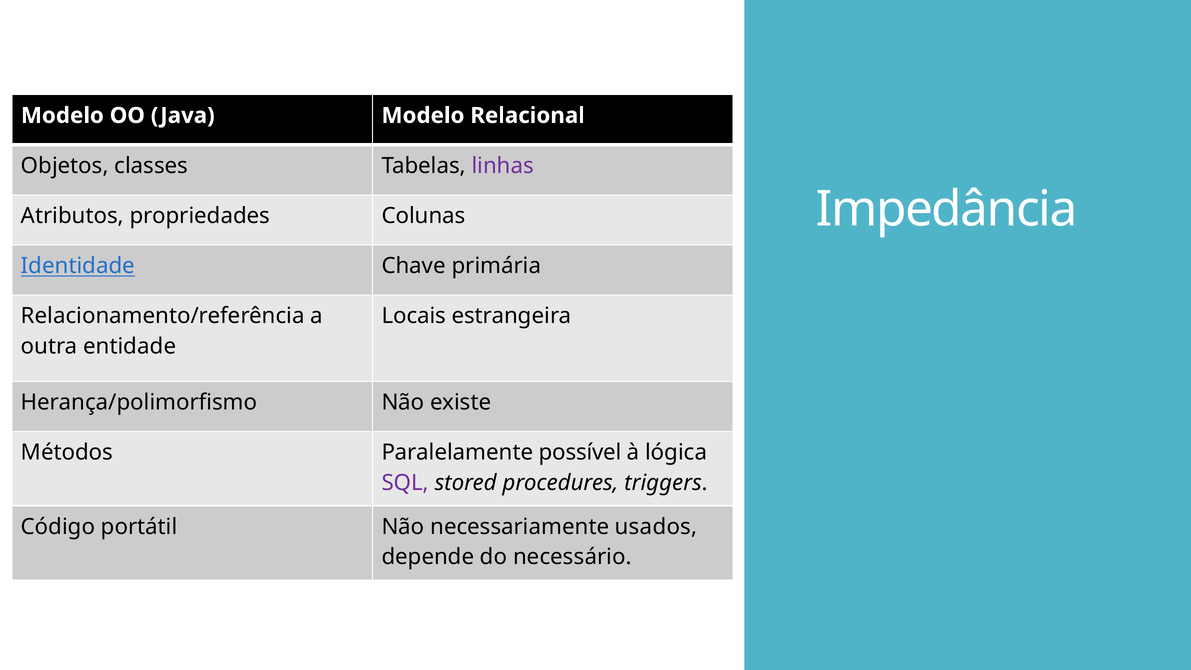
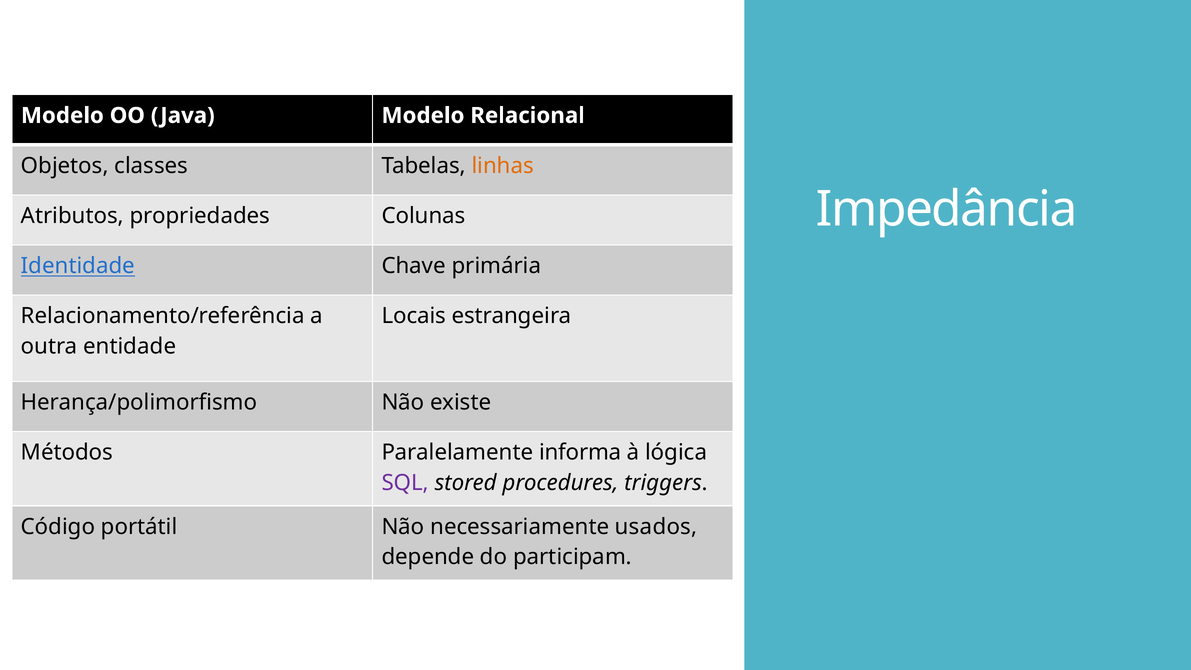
linhas colour: purple -> orange
possível: possível -> informa
necessário: necessário -> participam
